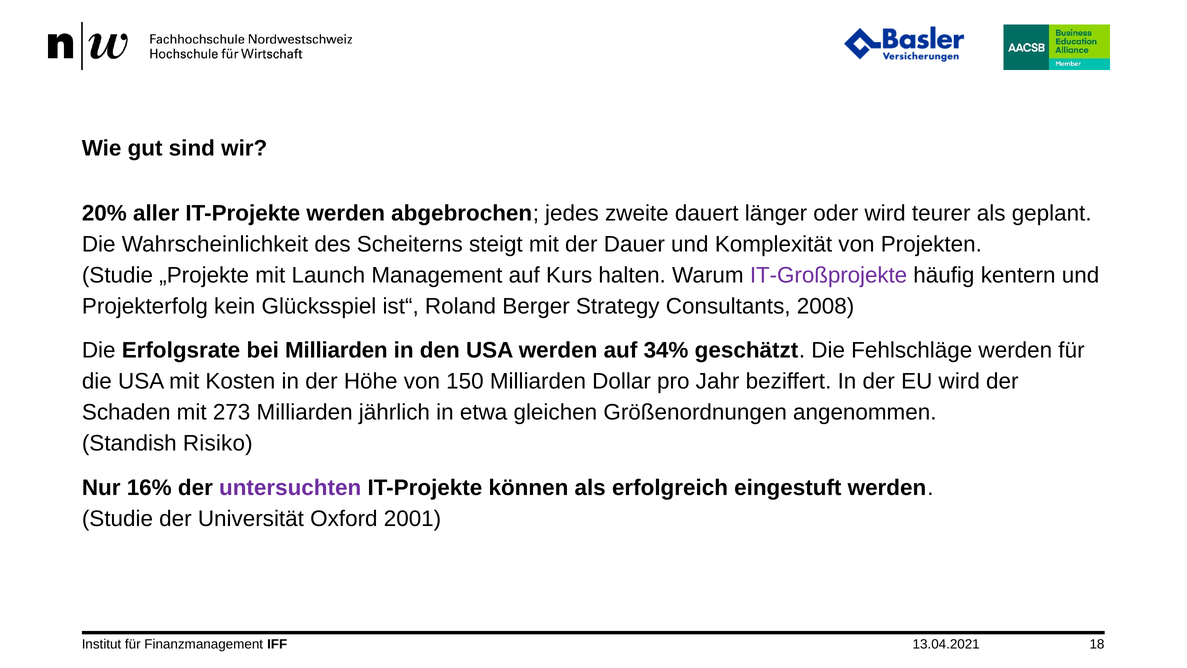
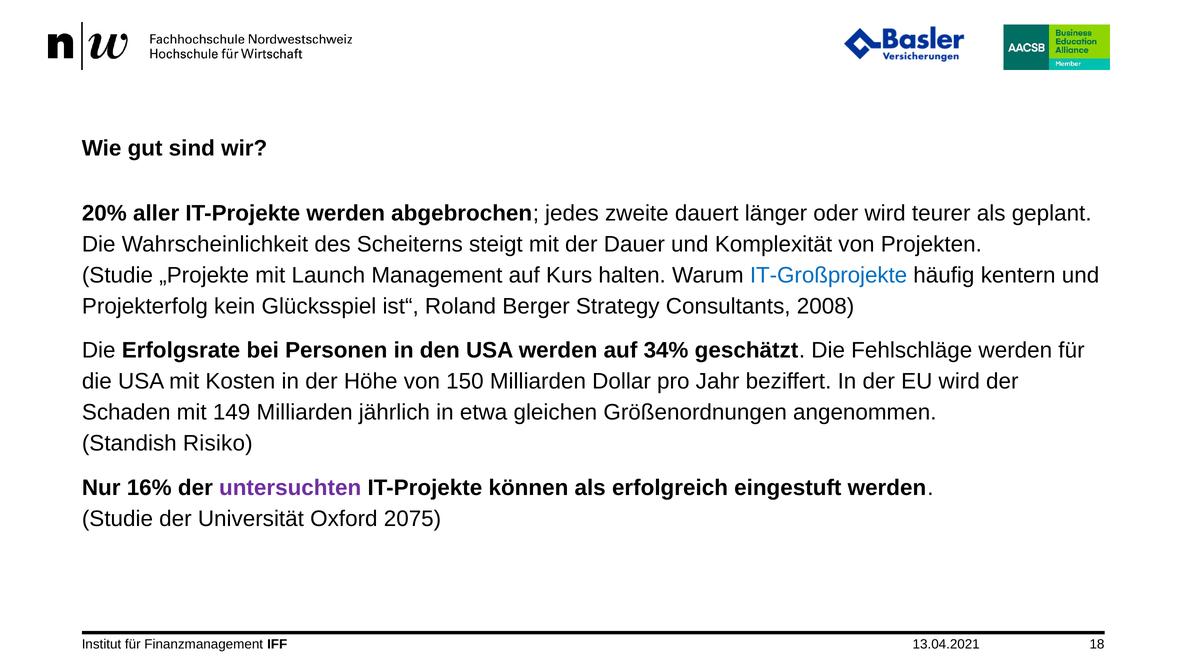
IT-Großprojekte colour: purple -> blue
bei Milliarden: Milliarden -> Personen
273: 273 -> 149
2001: 2001 -> 2075
